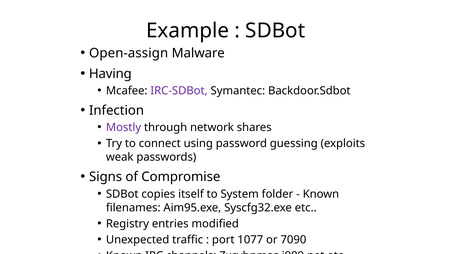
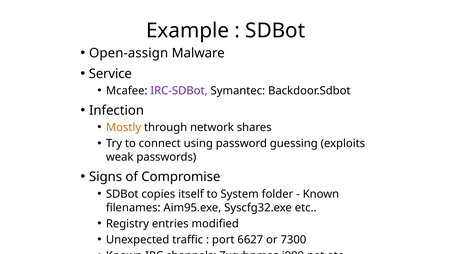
Having: Having -> Service
Mostly colour: purple -> orange
1077: 1077 -> 6627
7090: 7090 -> 7300
